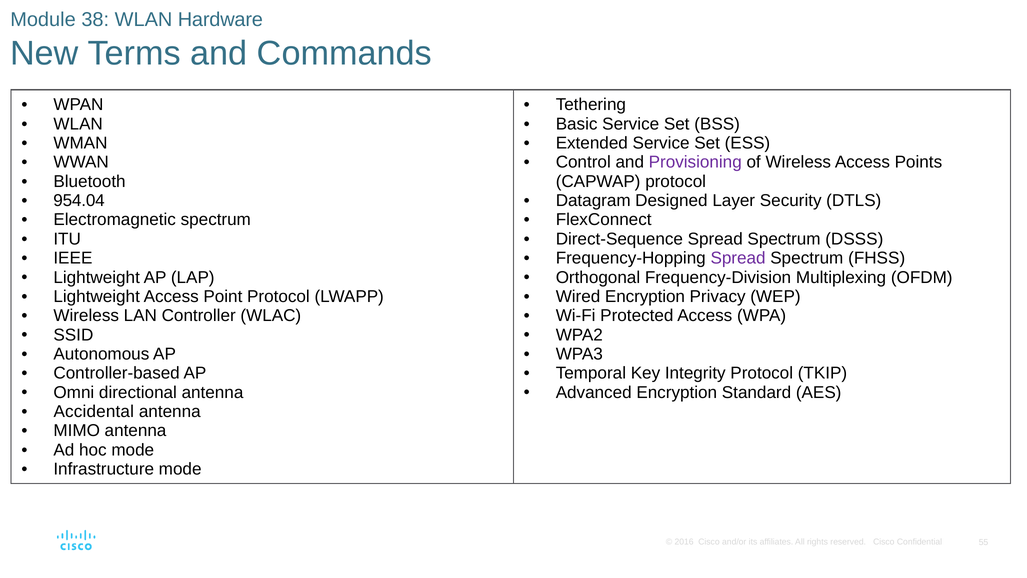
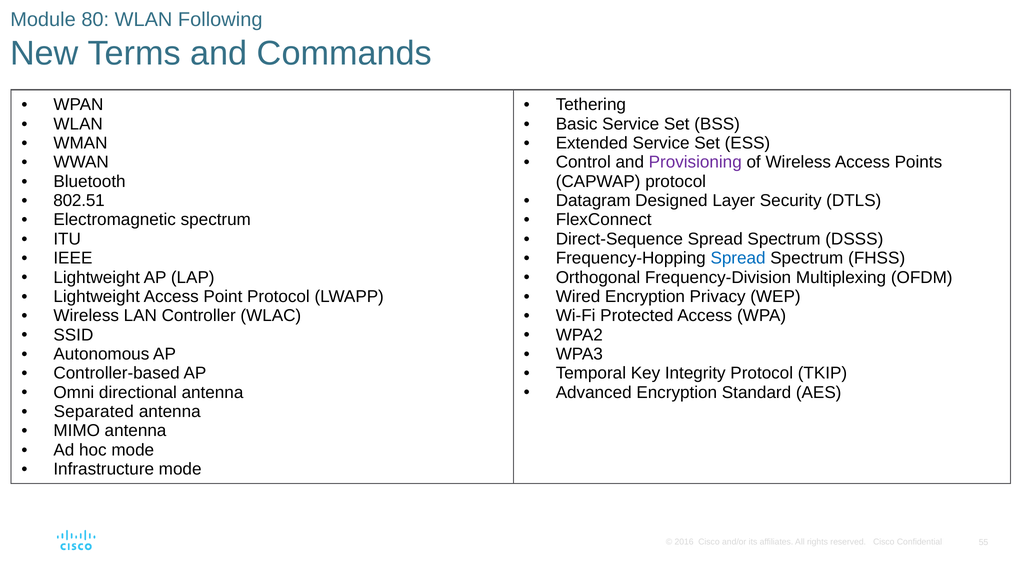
38: 38 -> 80
Hardware: Hardware -> Following
954.04: 954.04 -> 802.51
Spread at (738, 258) colour: purple -> blue
Accidental: Accidental -> Separated
